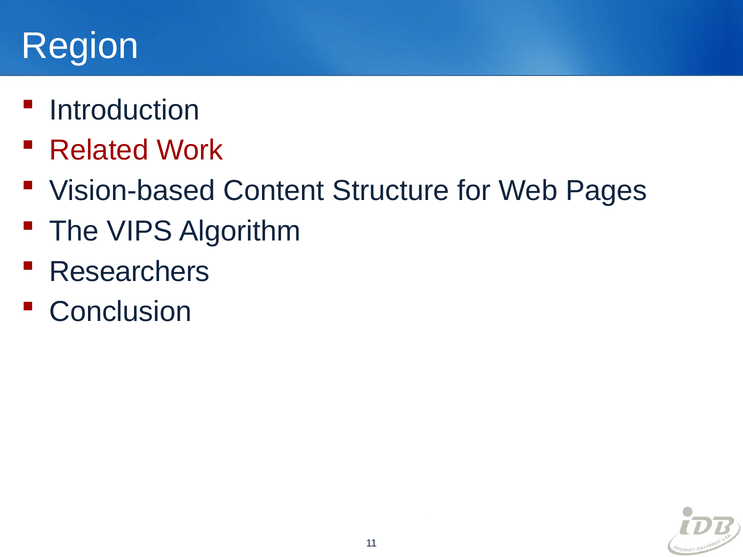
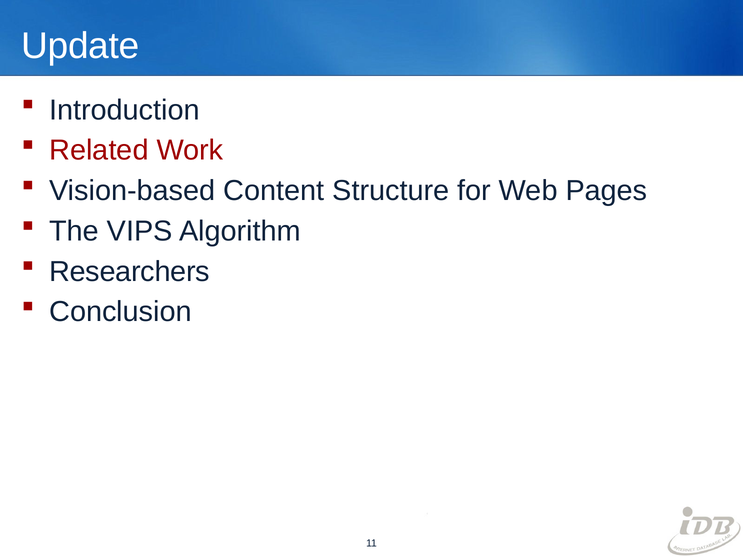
Region: Region -> Update
